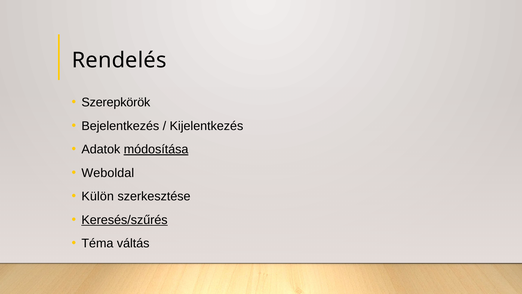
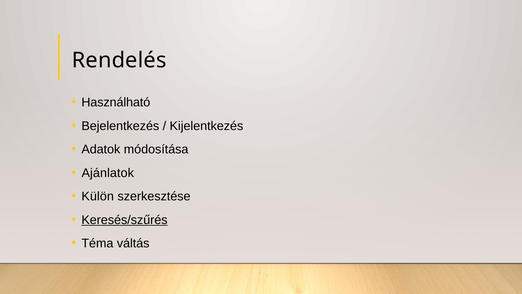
Szerepkörök: Szerepkörök -> Használható
módosítása underline: present -> none
Weboldal: Weboldal -> Ajánlatok
